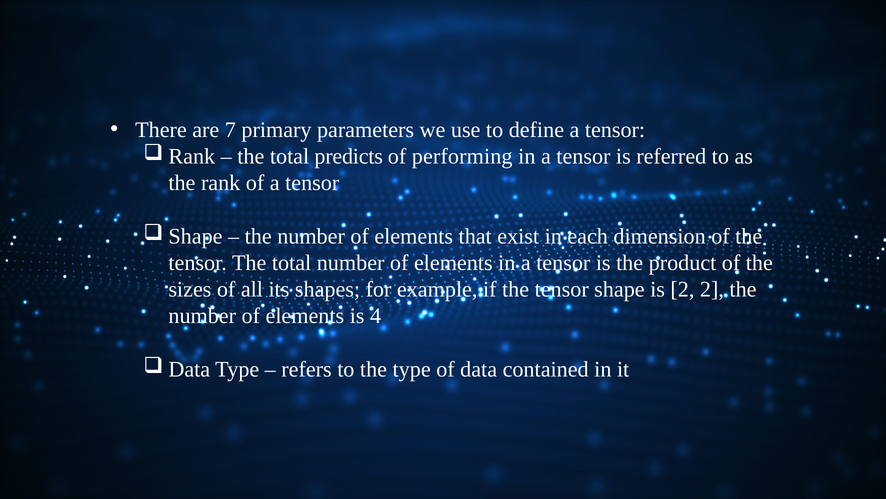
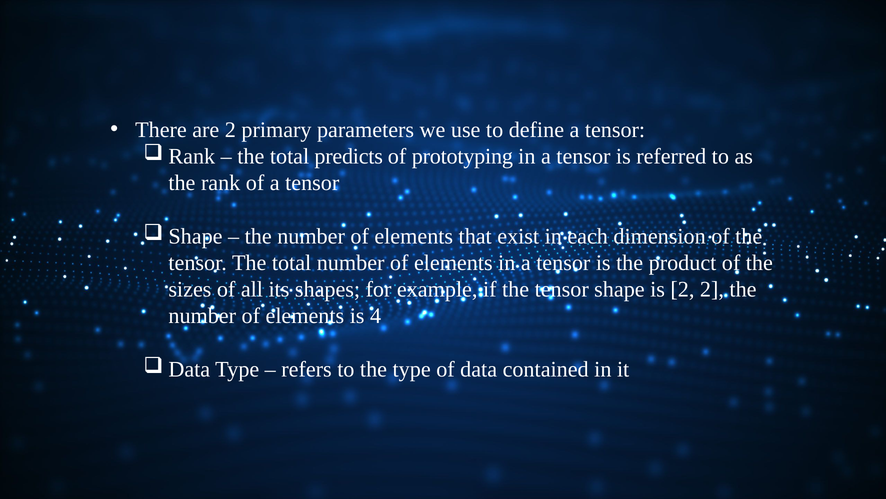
are 7: 7 -> 2
performing: performing -> prototyping
